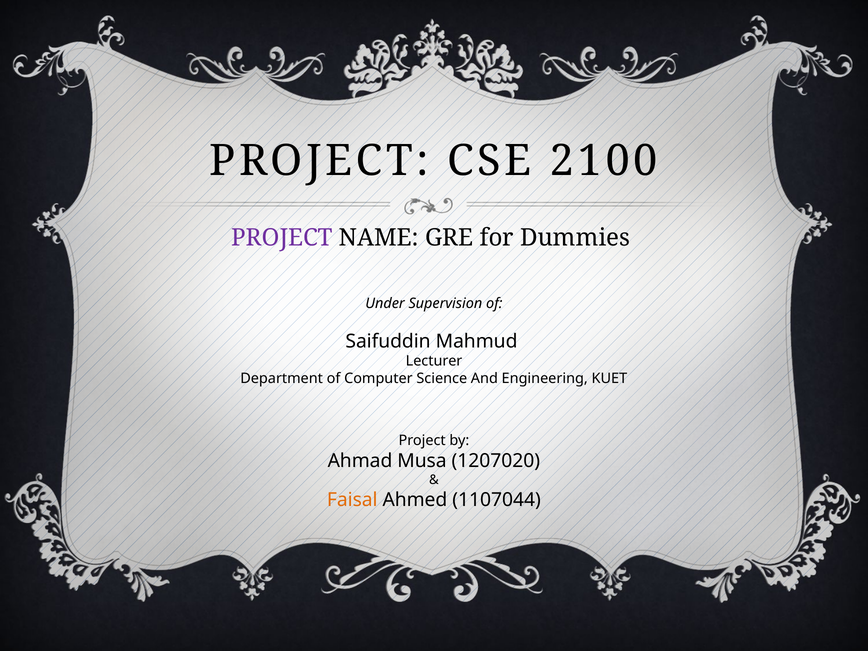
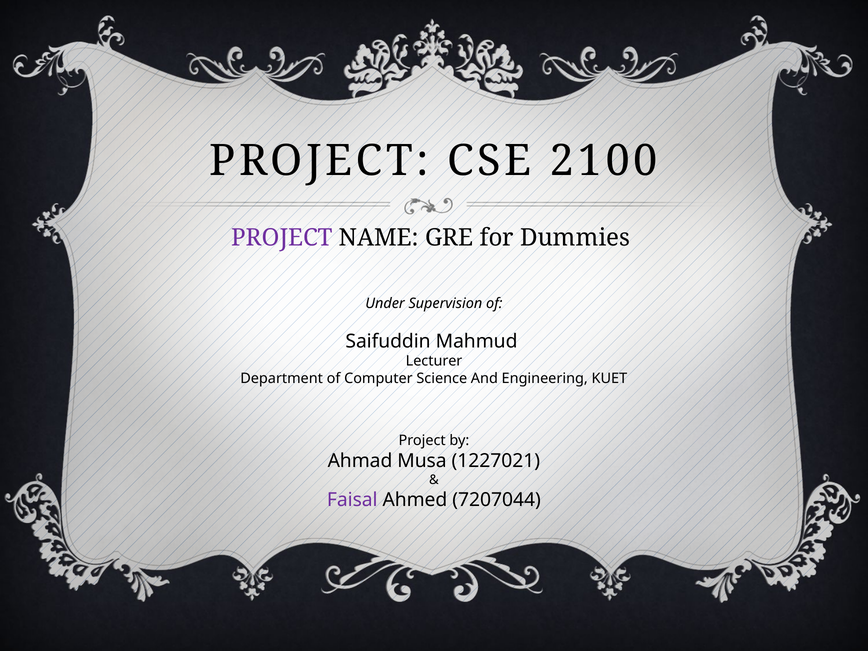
1207020: 1207020 -> 1227021
Faisal colour: orange -> purple
1107044: 1107044 -> 7207044
